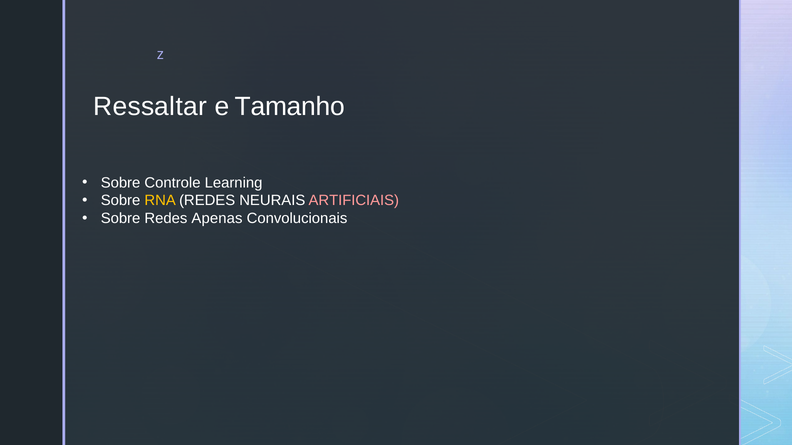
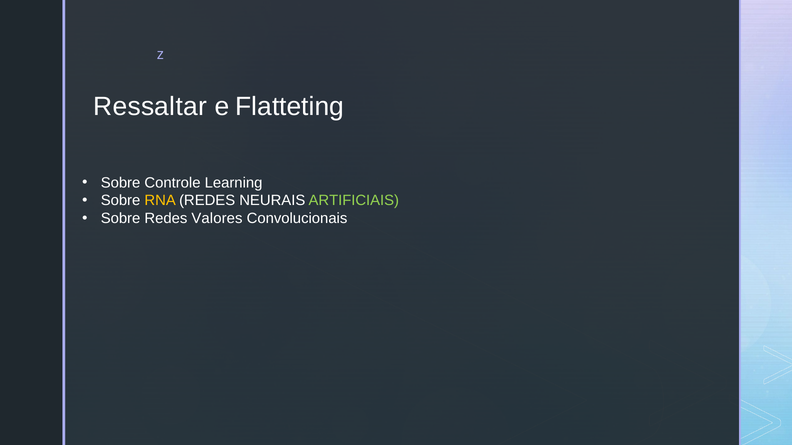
Tamanho: Tamanho -> Flatteting
ARTIFICIAIS colour: pink -> light green
Apenas: Apenas -> Valores
